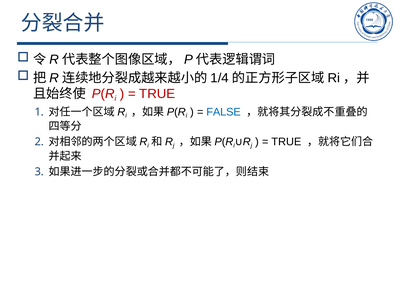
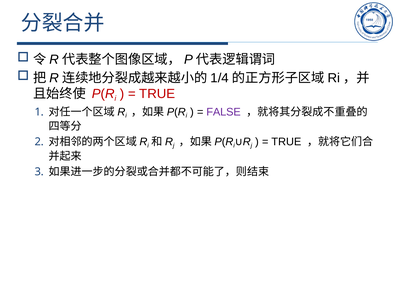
FALSE colour: blue -> purple
